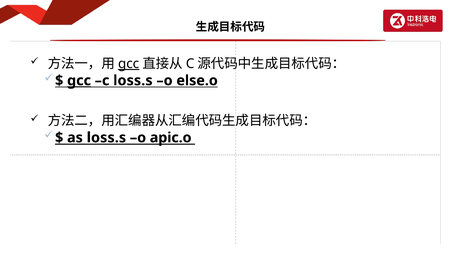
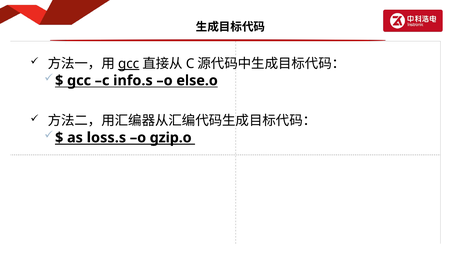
gcc at (79, 81) underline: present -> none
c loss.s: loss.s -> info.s
apic.o: apic.o -> gzip.o
